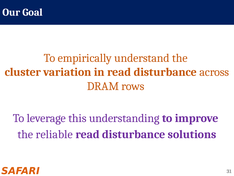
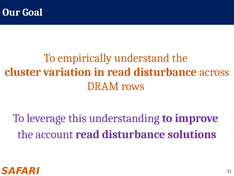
reliable: reliable -> account
